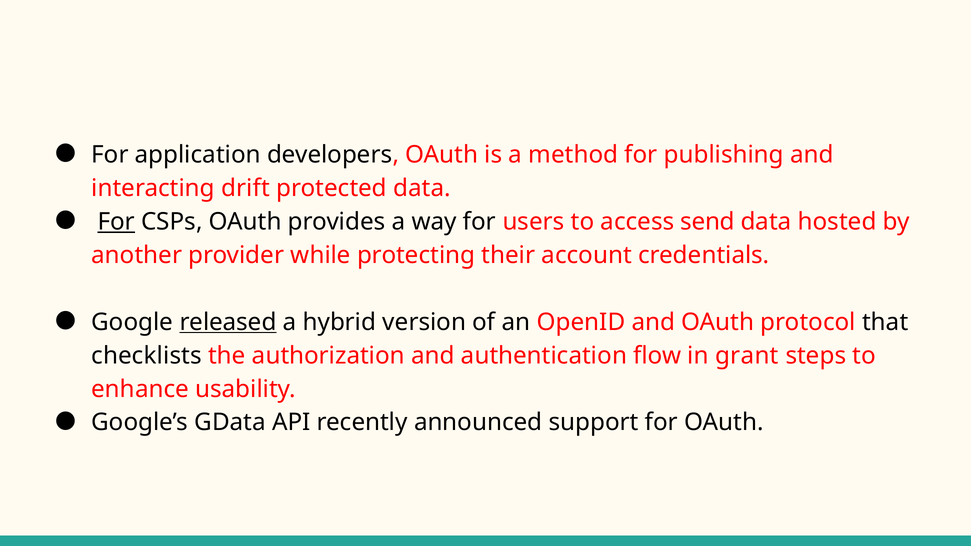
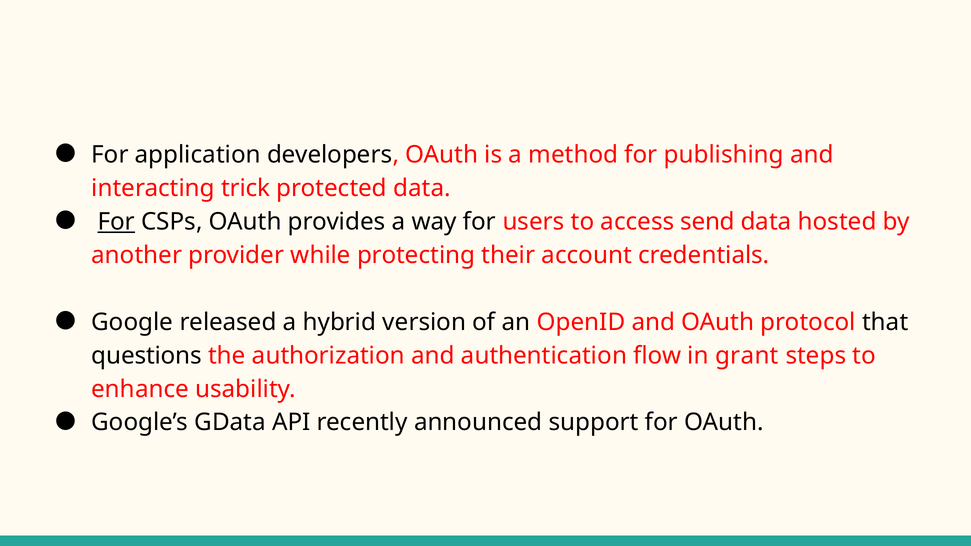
drift: drift -> trick
released underline: present -> none
checklists: checklists -> questions
